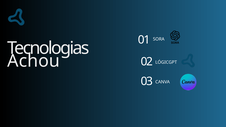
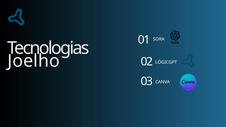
Achou: Achou -> Joelho
